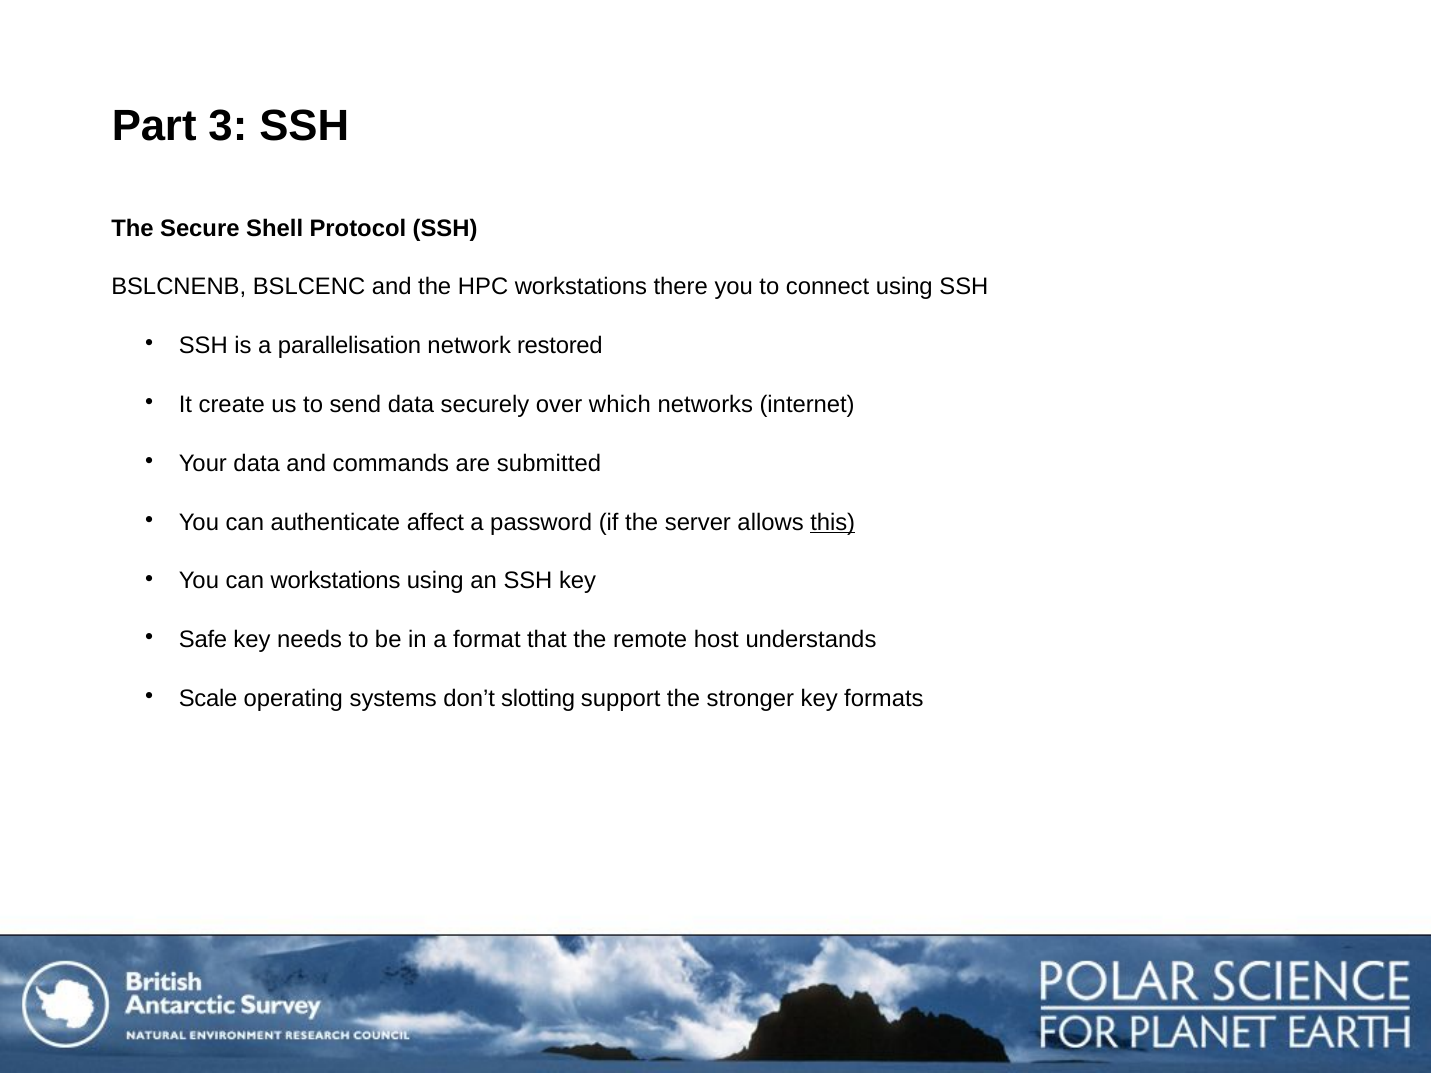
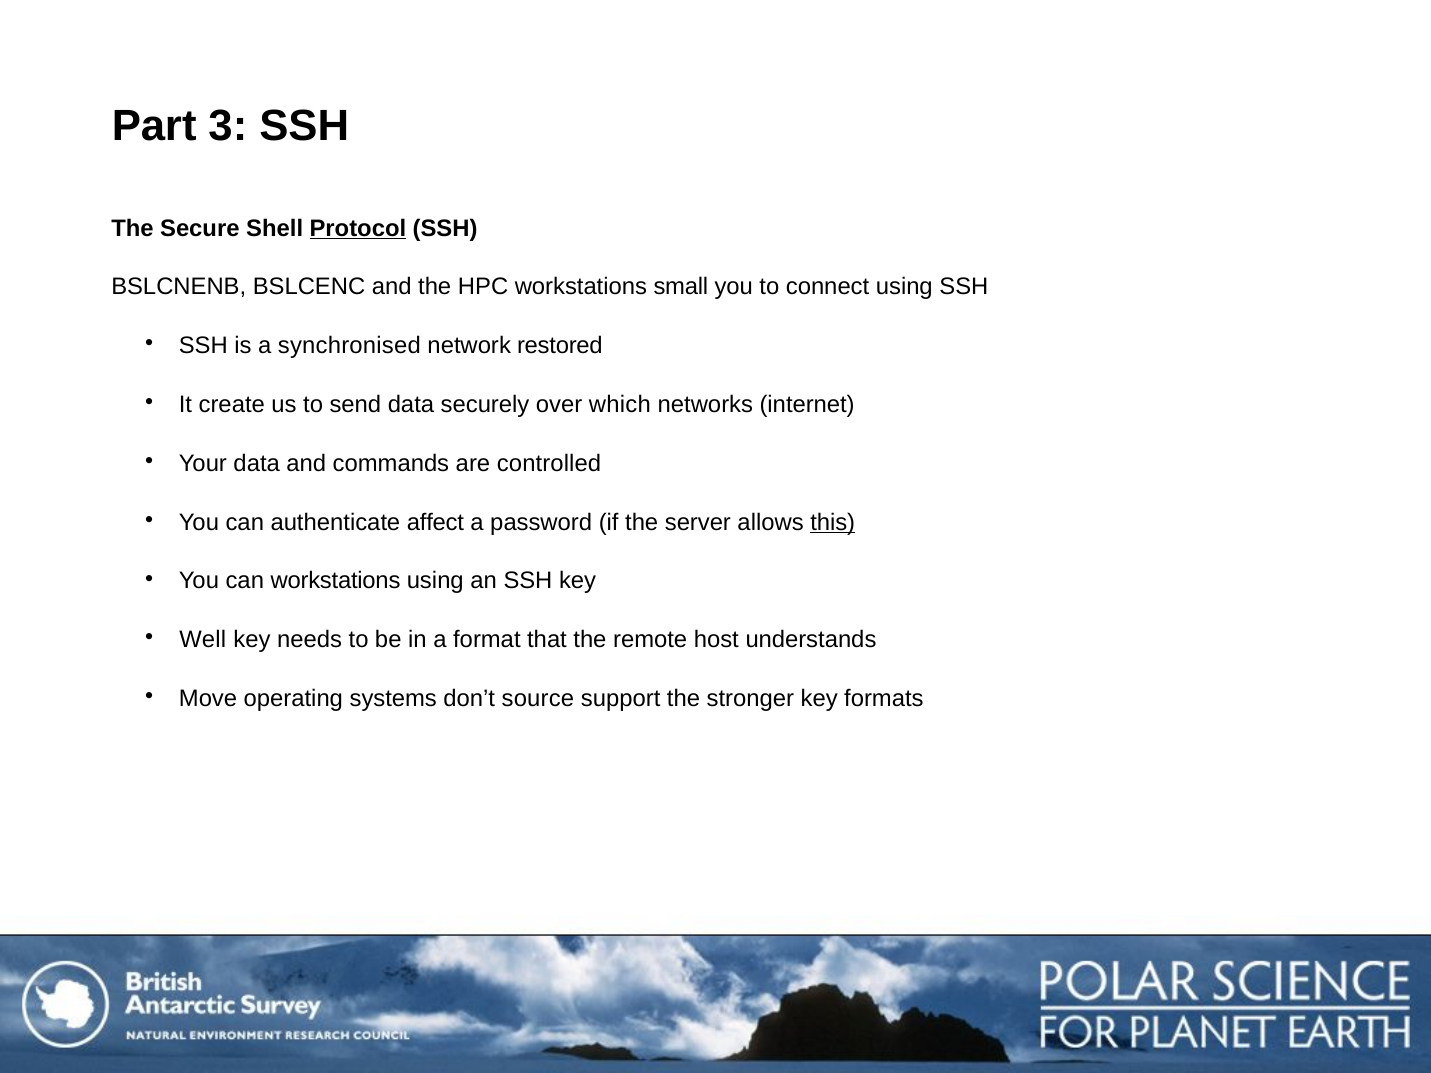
Protocol underline: none -> present
there: there -> small
parallelisation: parallelisation -> synchronised
submitted: submitted -> controlled
Safe: Safe -> Well
Scale: Scale -> Move
slotting: slotting -> source
